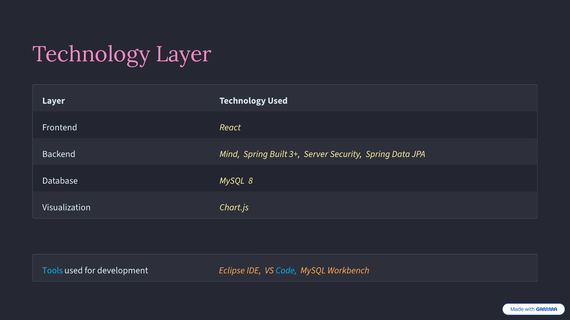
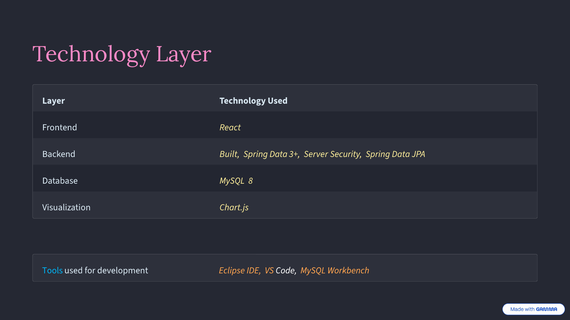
Mind: Mind -> Built
Built at (278, 154): Built -> Data
Code colour: light blue -> white
